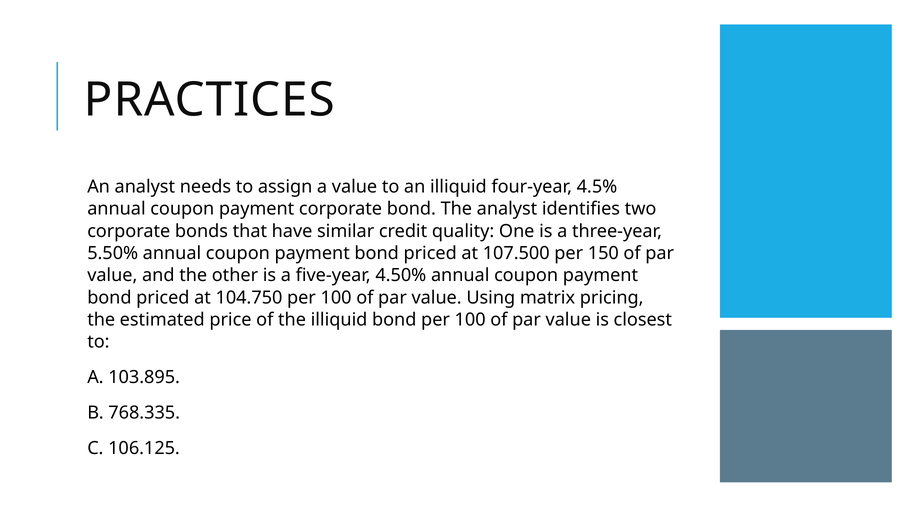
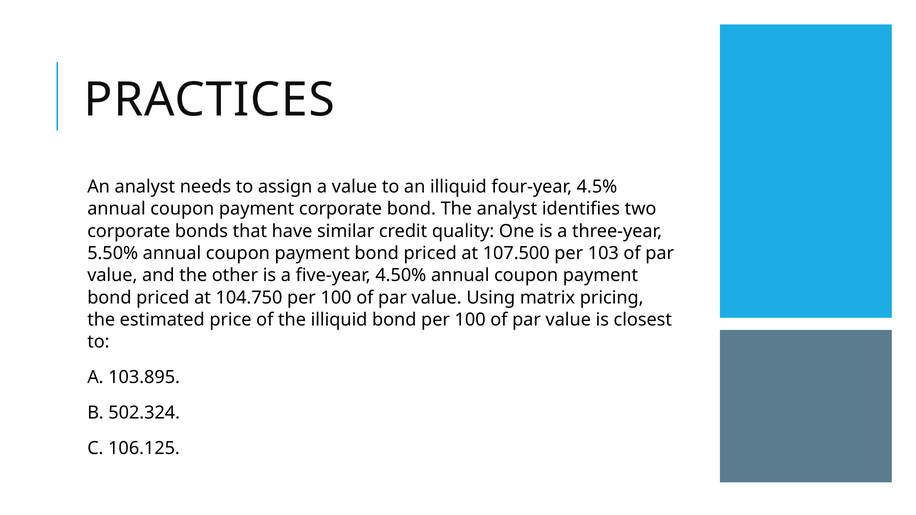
150: 150 -> 103
768.335: 768.335 -> 502.324
